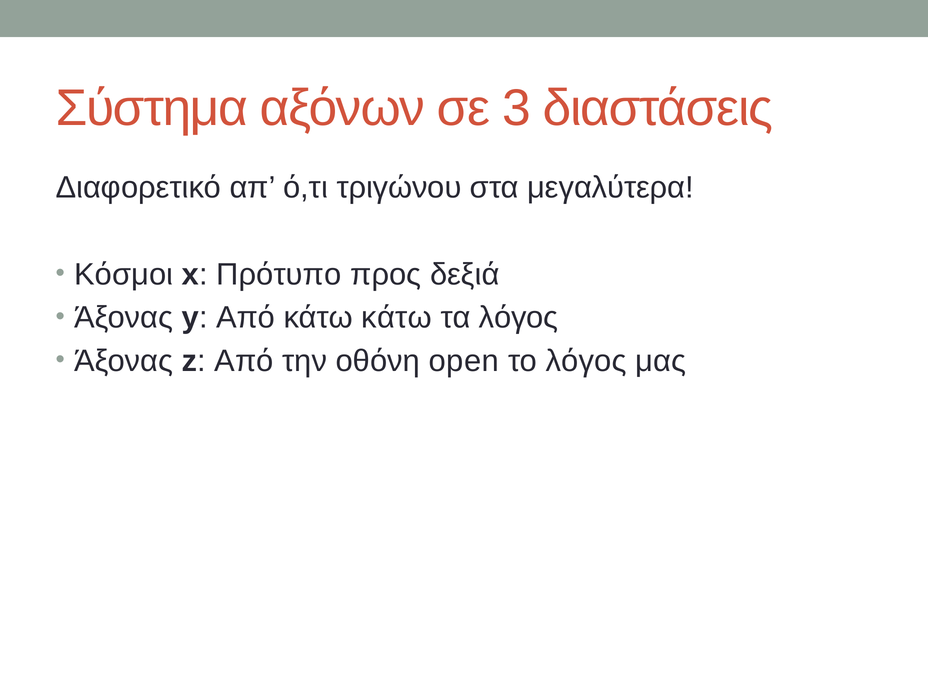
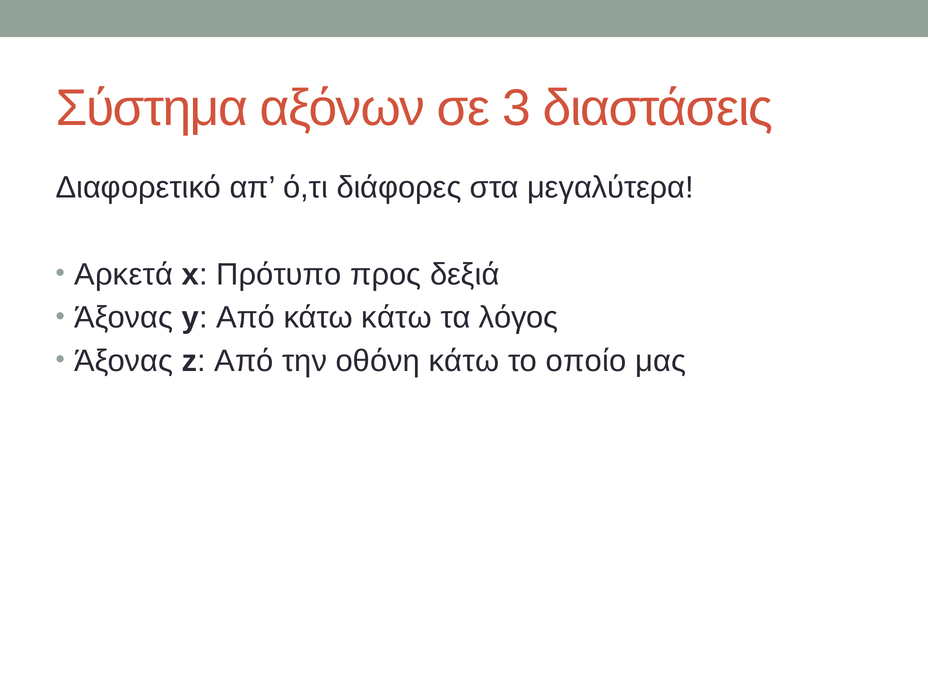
τριγώνου: τριγώνου -> διάφορες
Κόσμοι: Κόσμοι -> Αρκετά
οθόνη open: open -> κάτω
το λόγος: λόγος -> οποίο
